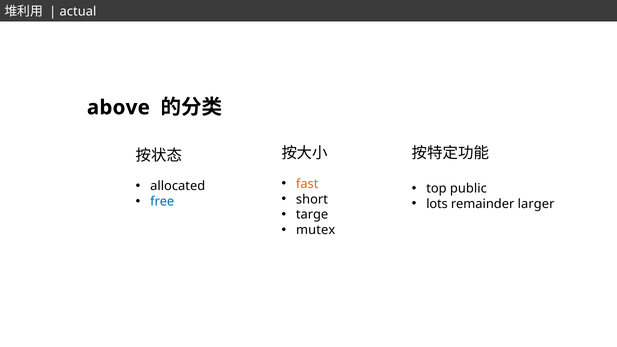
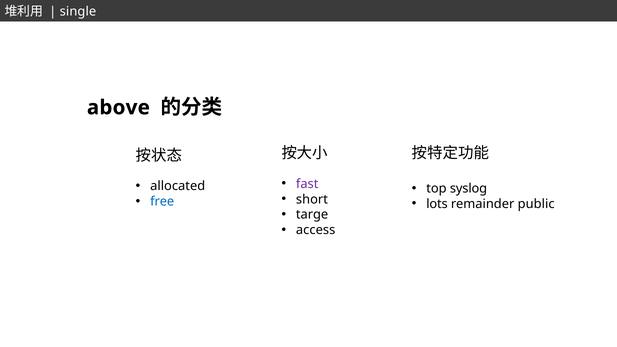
actual: actual -> single
fast colour: orange -> purple
public: public -> syslog
larger: larger -> public
mutex: mutex -> access
